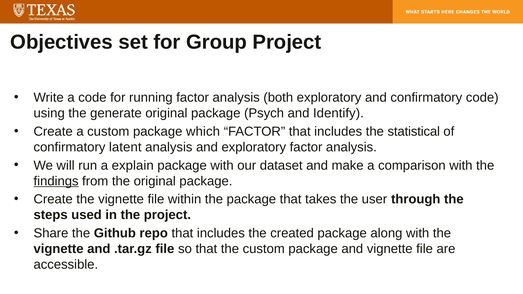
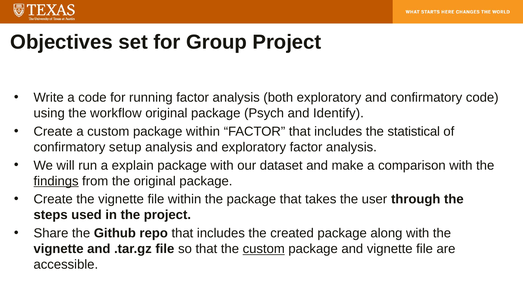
generate: generate -> workflow
package which: which -> within
latent: latent -> setup
custom at (264, 249) underline: none -> present
